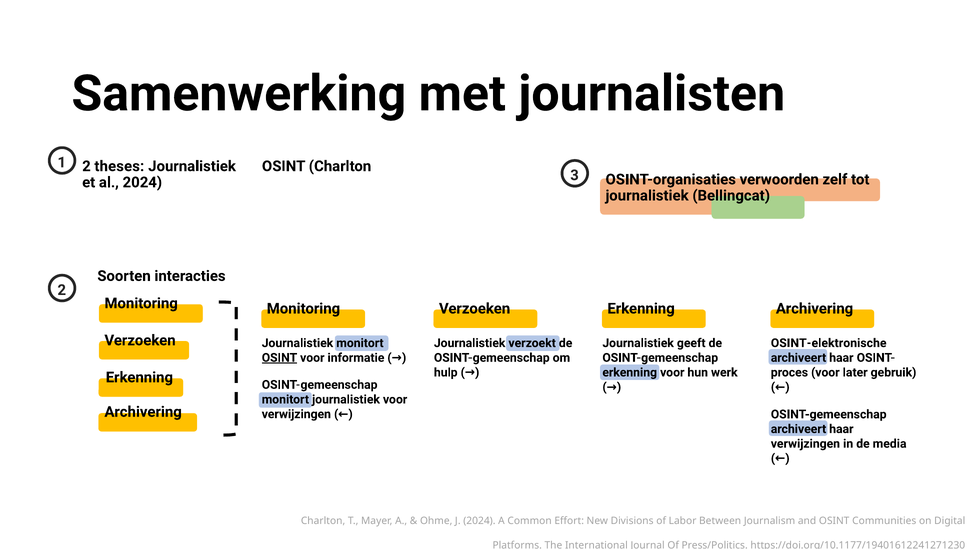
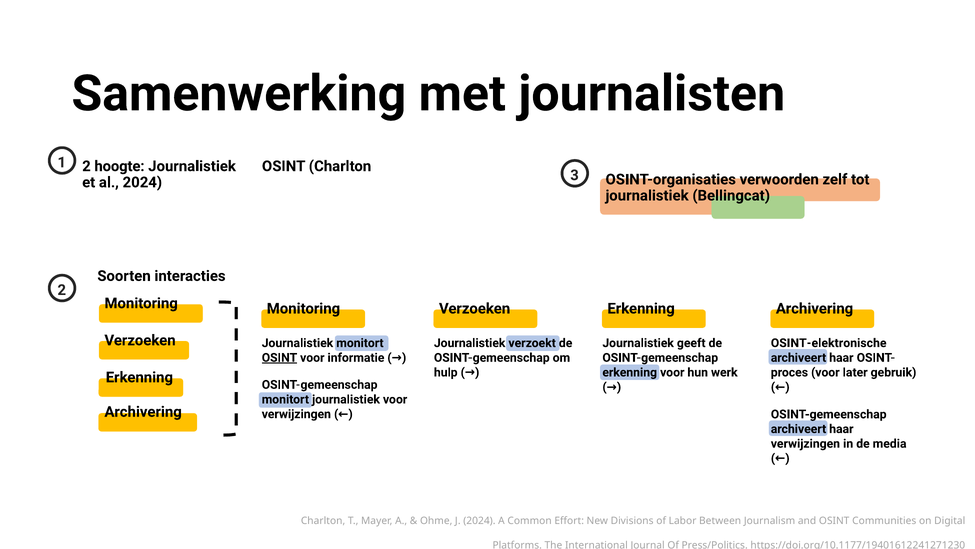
theses: theses -> hoogte
